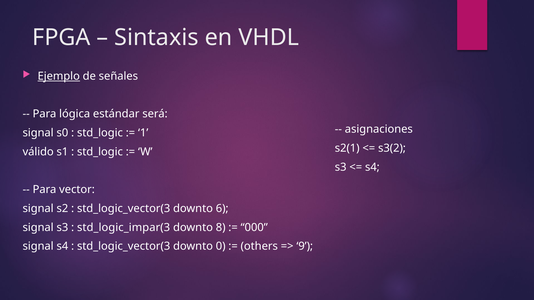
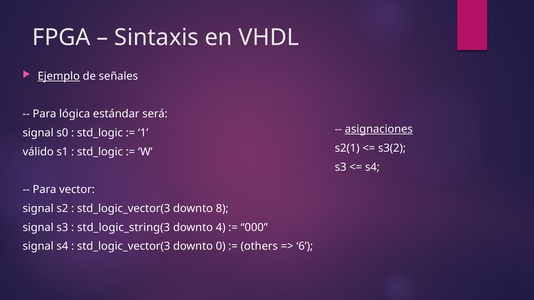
asignaciones underline: none -> present
6: 6 -> 8
std_logic_impar(3: std_logic_impar(3 -> std_logic_string(3
8: 8 -> 4
9: 9 -> 6
